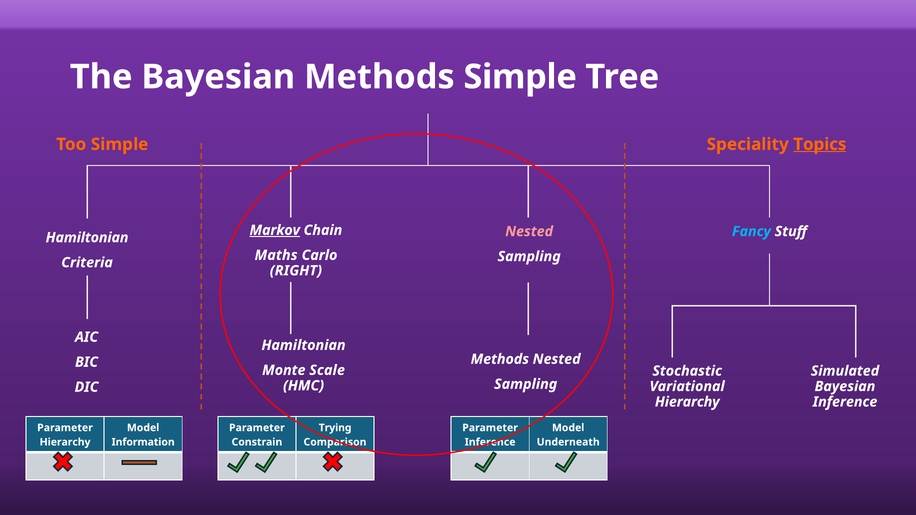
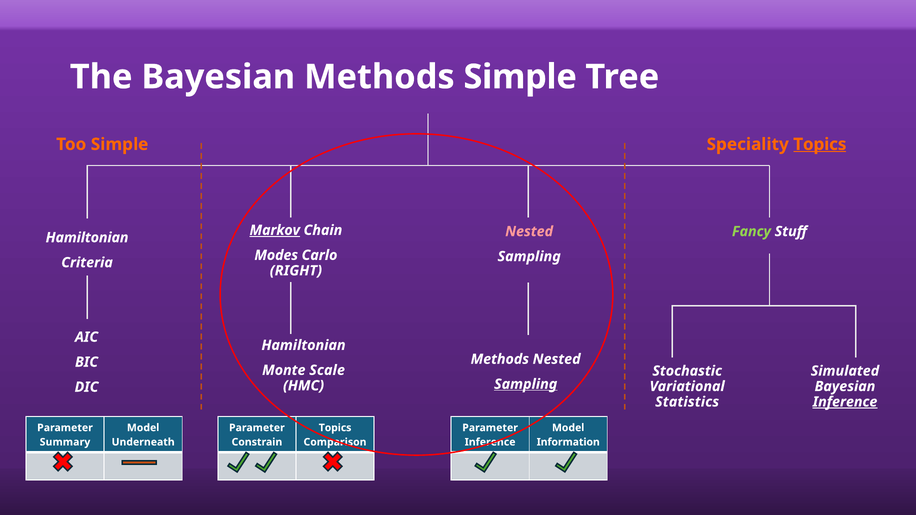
Fancy colour: light blue -> light green
Maths: Maths -> Modes
Sampling at (526, 384) underline: none -> present
Hierarchy at (687, 402): Hierarchy -> Statistics
Inference at (845, 402) underline: none -> present
Trying at (335, 428): Trying -> Topics
Hierarchy at (65, 442): Hierarchy -> Summary
Information: Information -> Underneath
Underneath: Underneath -> Information
